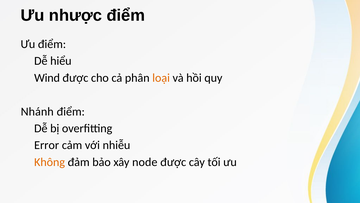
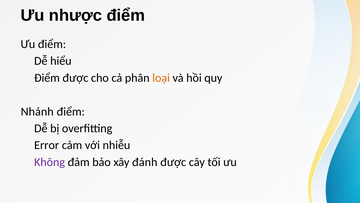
Wind at (47, 78): Wind -> Điểm
Không colour: orange -> purple
node: node -> đánh
